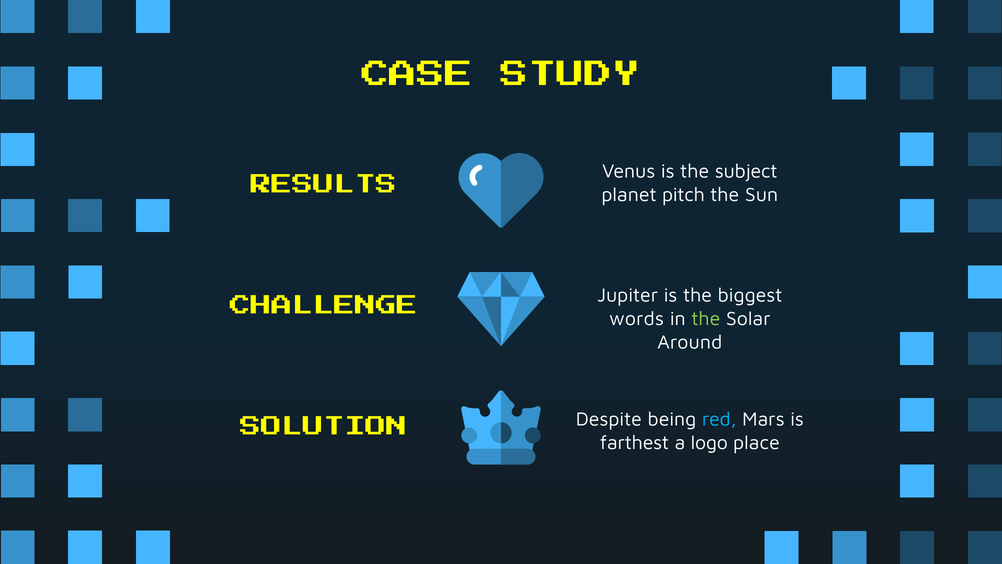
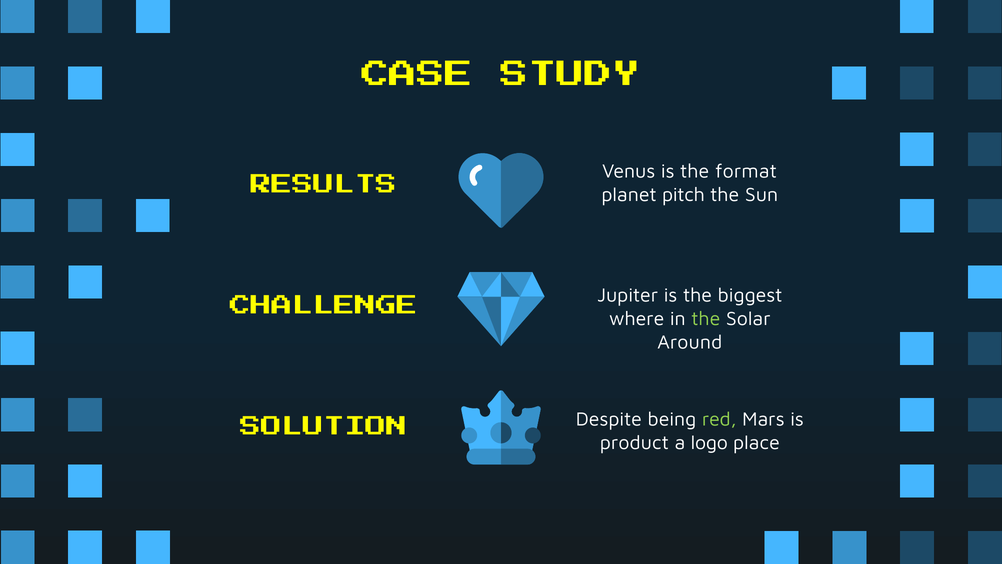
subject: subject -> format
words: words -> where
red colour: light blue -> light green
farthest: farthest -> product
